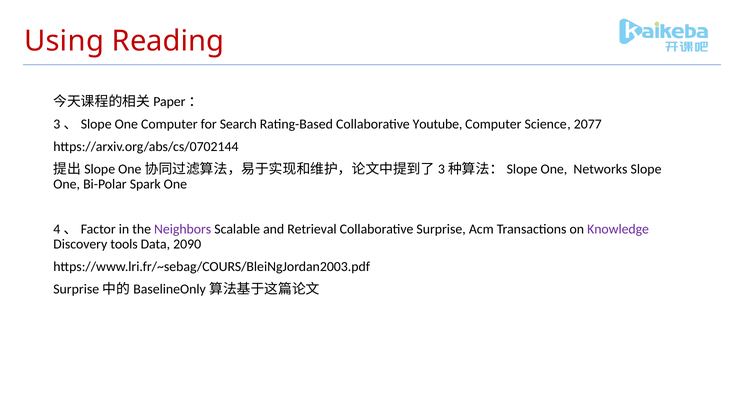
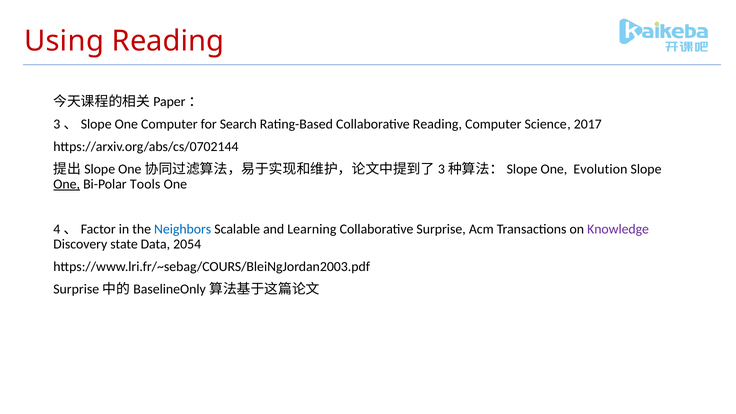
Collaborative Youtube: Youtube -> Reading
2077: 2077 -> 2017
Networks: Networks -> Evolution
One at (67, 184) underline: none -> present
Spark: Spark -> Tools
Neighbors colour: purple -> blue
Retrieval: Retrieval -> Learning
tools: tools -> state
2090: 2090 -> 2054
